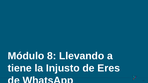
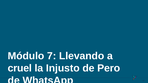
8: 8 -> 7
tiene: tiene -> cruel
Eres: Eres -> Pero
